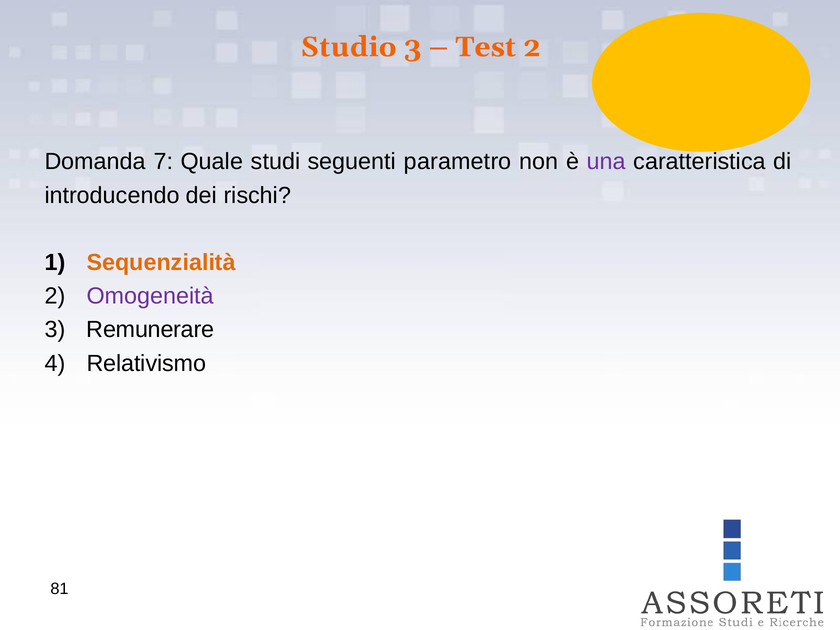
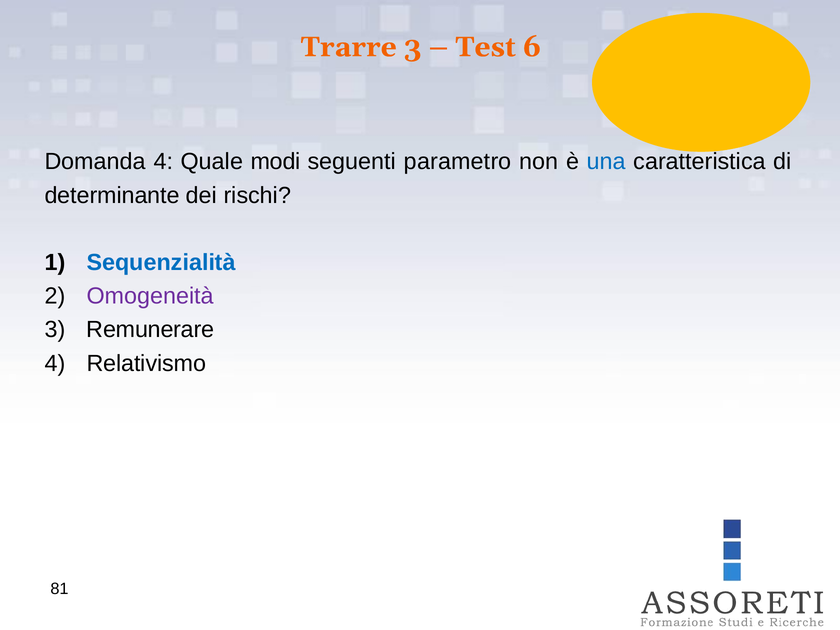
Studio: Studio -> Trarre
Test 2: 2 -> 6
Domanda 7: 7 -> 4
studi: studi -> modi
una colour: purple -> blue
introducendo: introducendo -> determinante
Sequenzialità colour: orange -> blue
